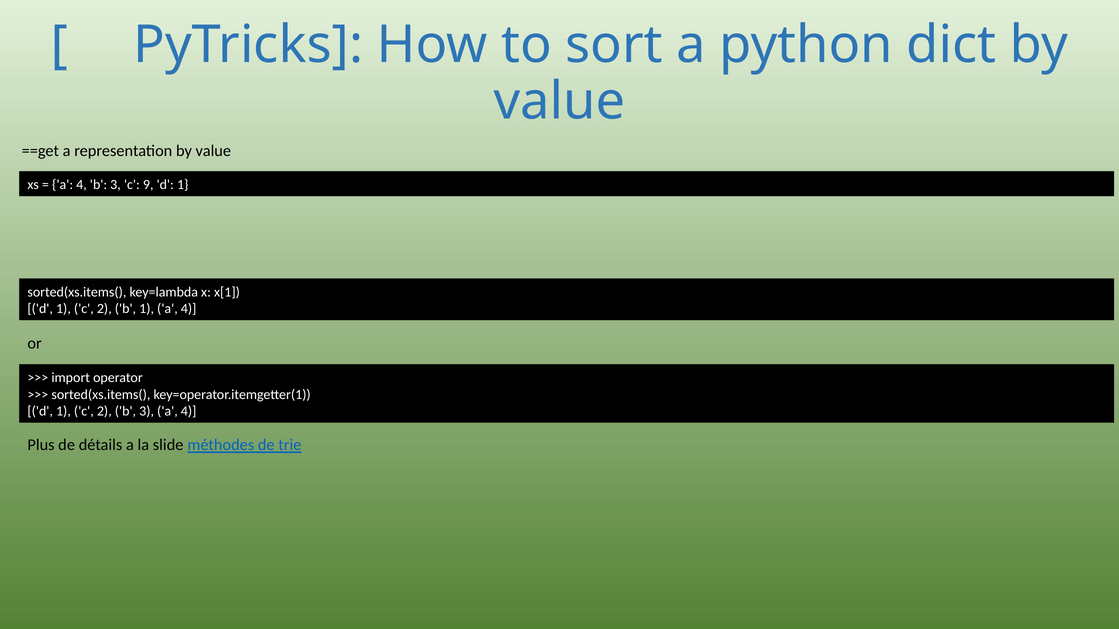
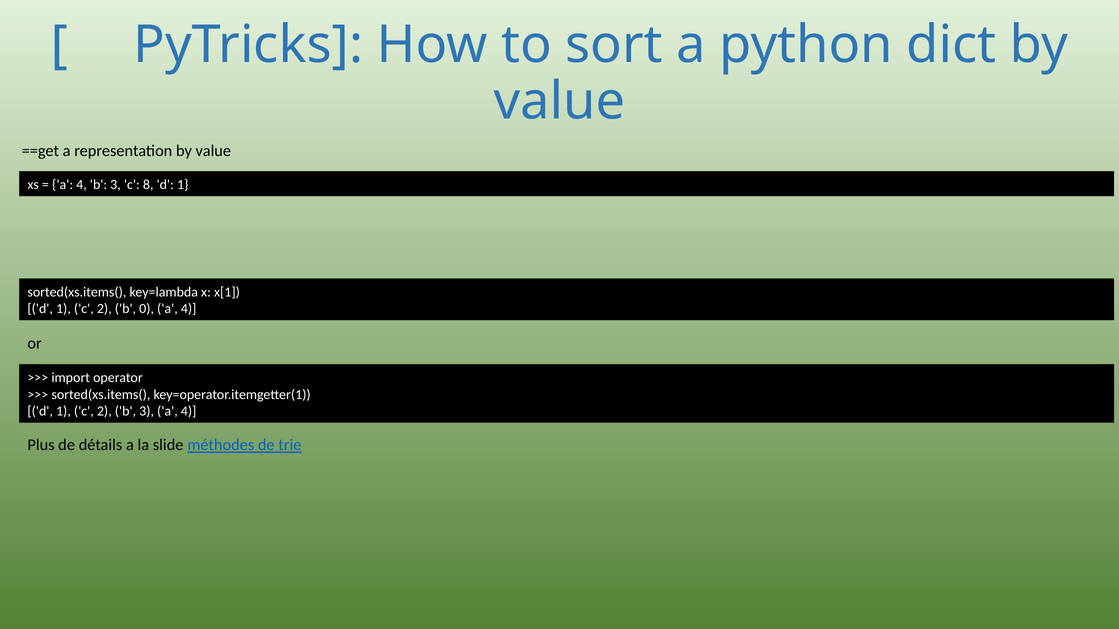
9: 9 -> 8
b 1: 1 -> 0
